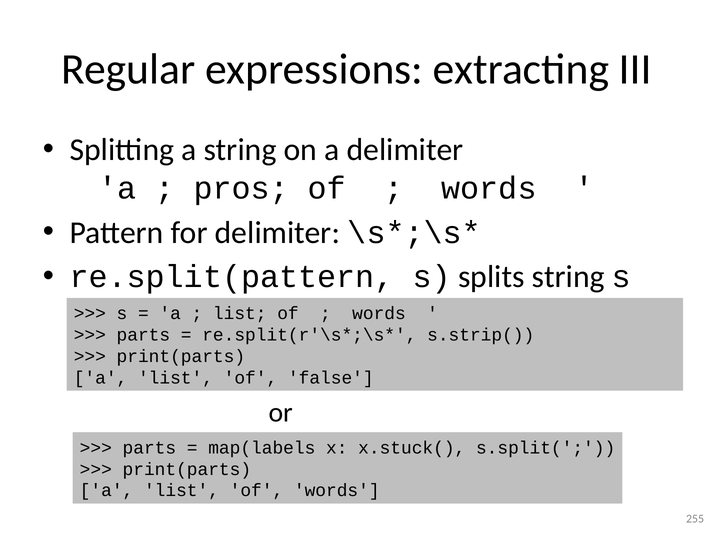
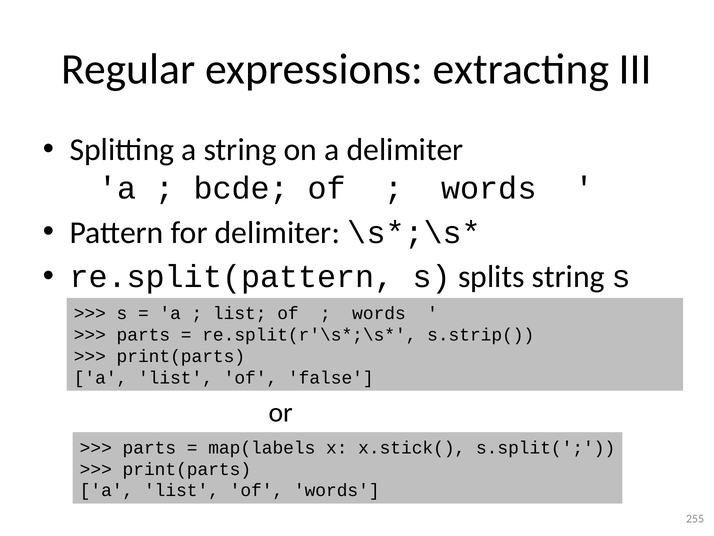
pros: pros -> bcde
x.stuck(: x.stuck( -> x.stick(
